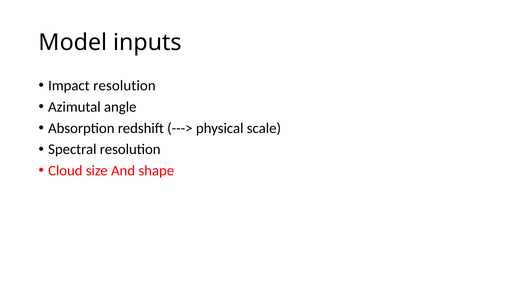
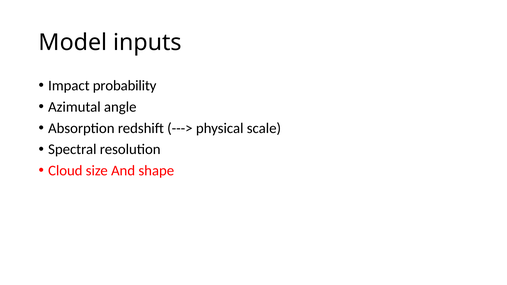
Impact resolution: resolution -> probability
